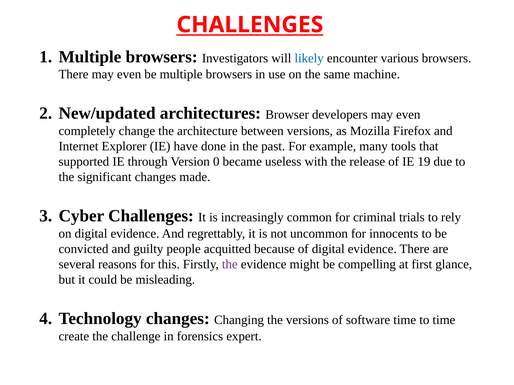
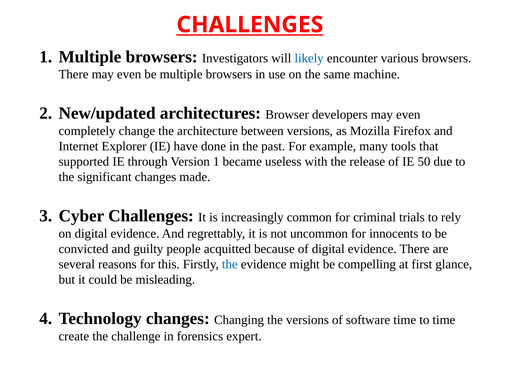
Version 0: 0 -> 1
19: 19 -> 50
the at (230, 265) colour: purple -> blue
